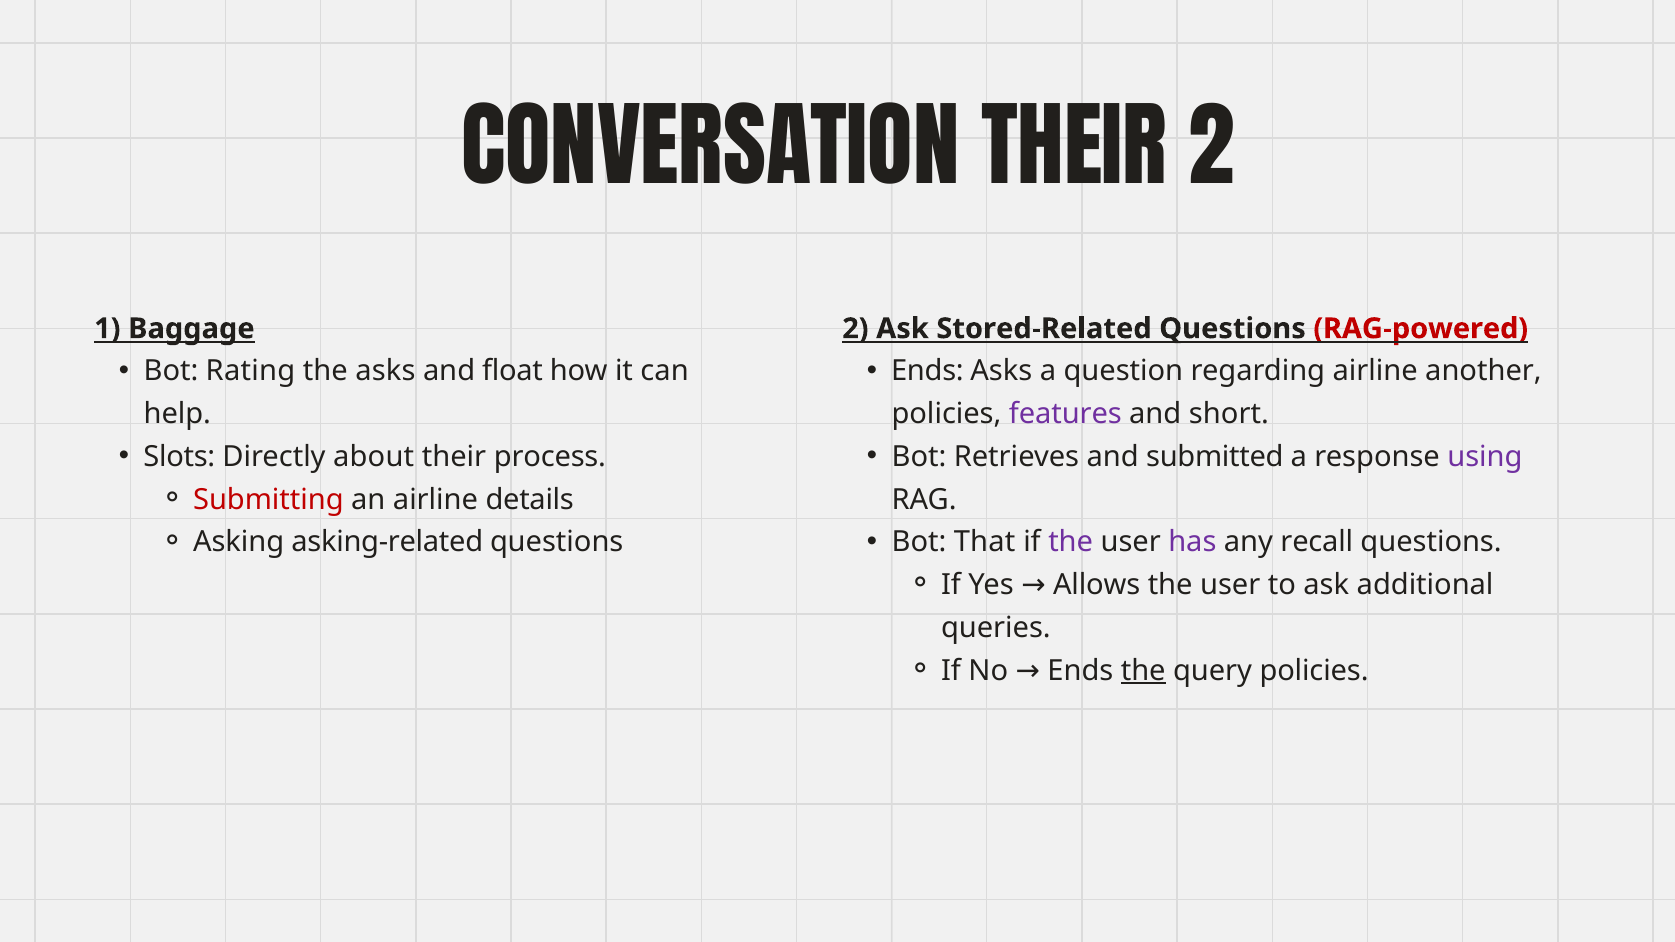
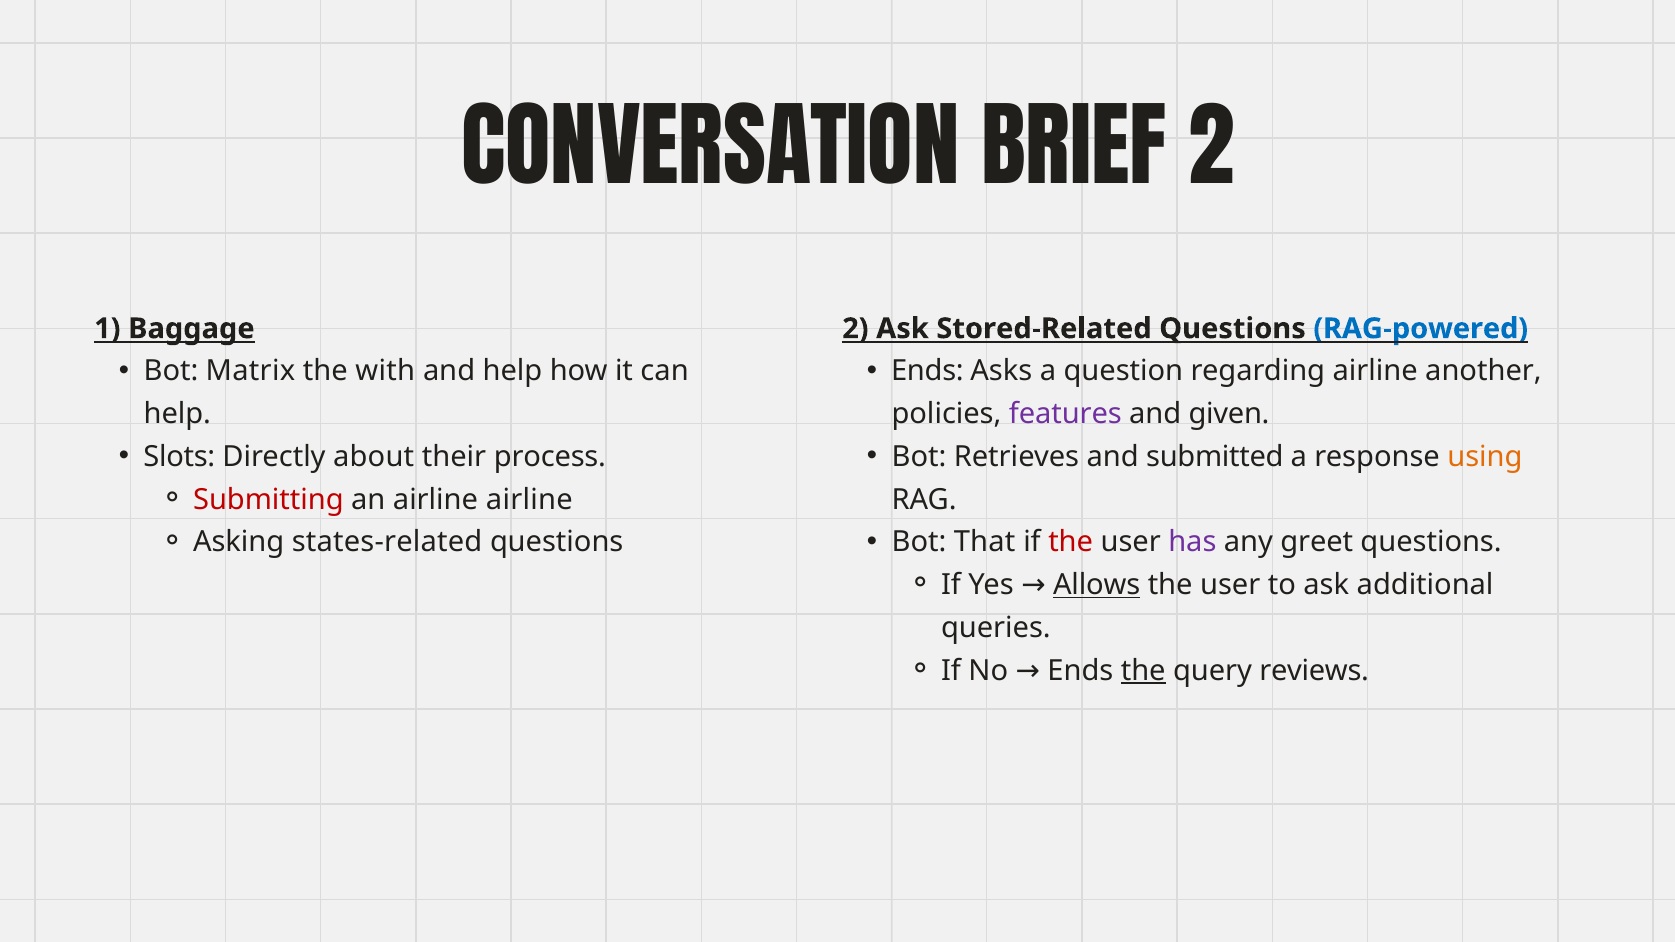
CONVERSATION THEIR: THEIR -> BRIEF
RAG-powered colour: red -> blue
Rating: Rating -> Matrix
the asks: asks -> with
and float: float -> help
short: short -> given
using colour: purple -> orange
airline details: details -> airline
the at (1071, 542) colour: purple -> red
recall: recall -> greet
asking-related: asking-related -> states-related
Allows underline: none -> present
query policies: policies -> reviews
